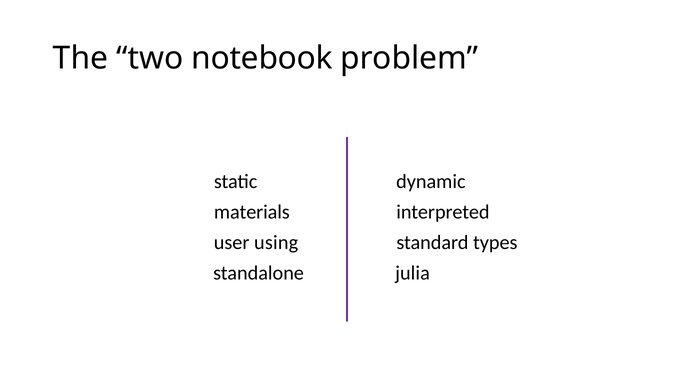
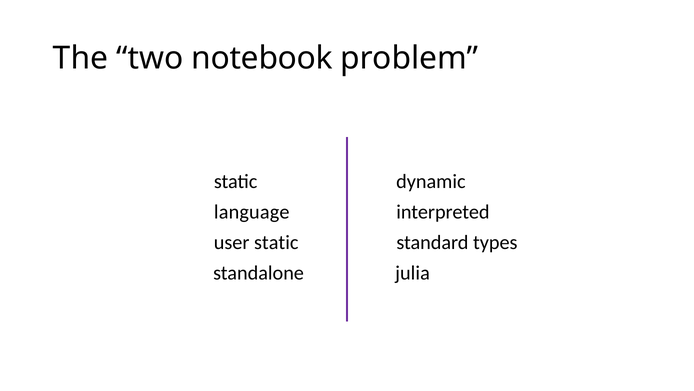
materials: materials -> language
user using: using -> static
